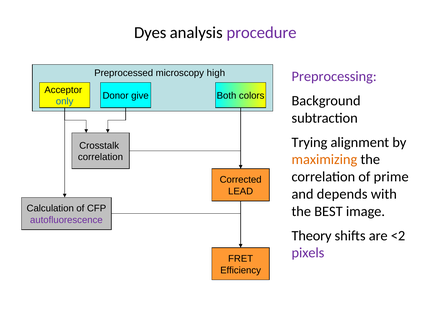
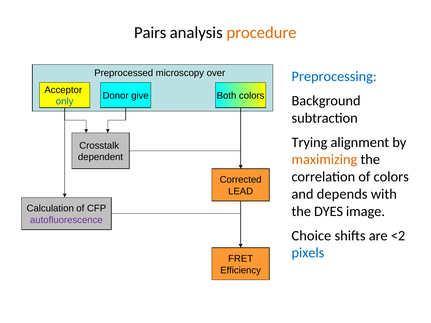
Dyes: Dyes -> Pairs
procedure colour: purple -> orange
high: high -> over
Preprocessing colour: purple -> blue
correlation at (100, 157): correlation -> dependent
of prime: prime -> colors
BEST: BEST -> DYES
Theory: Theory -> Choice
pixels colour: purple -> blue
